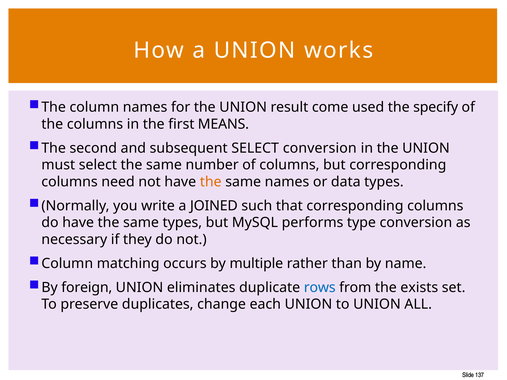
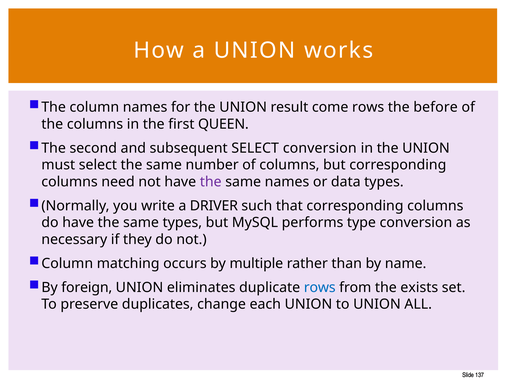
come used: used -> rows
specify: specify -> before
MEANS: MEANS -> QUEEN
the at (211, 182) colour: orange -> purple
JOINED: JOINED -> DRIVER
